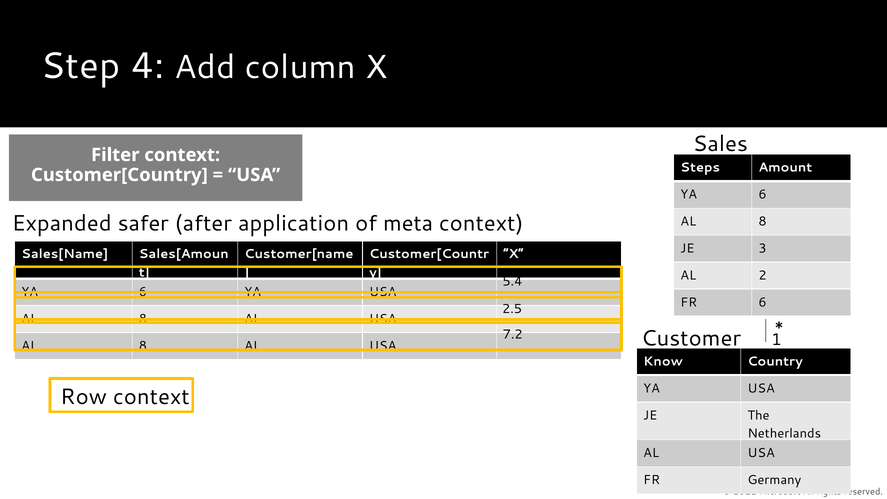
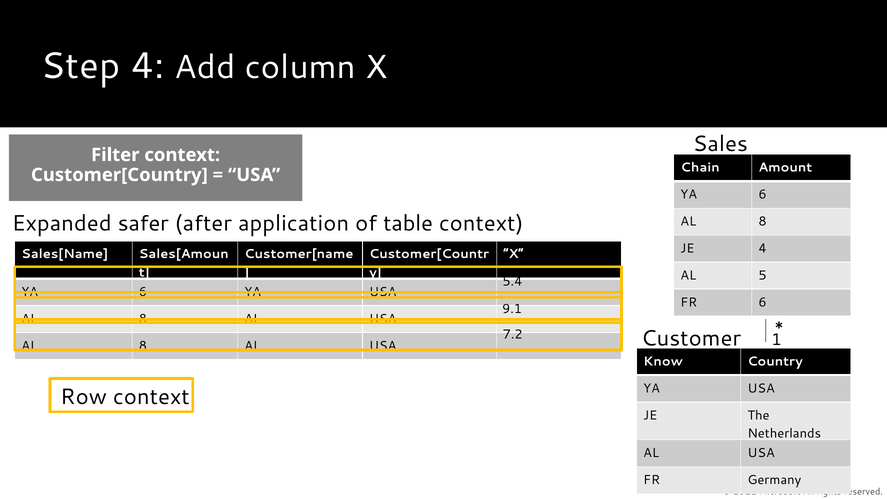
Steps: Steps -> Chain
meta: meta -> table
JE 3: 3 -> 4
2: 2 -> 5
2.5: 2.5 -> 9.1
